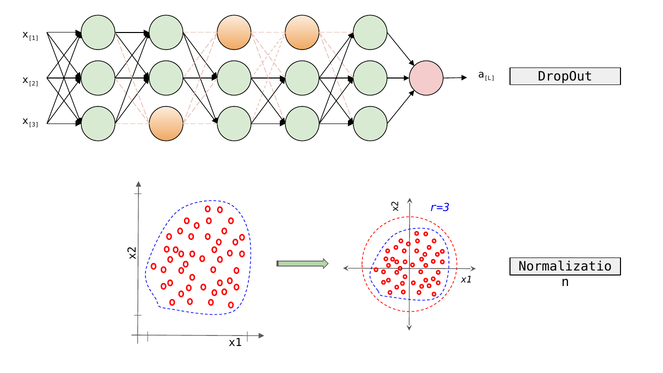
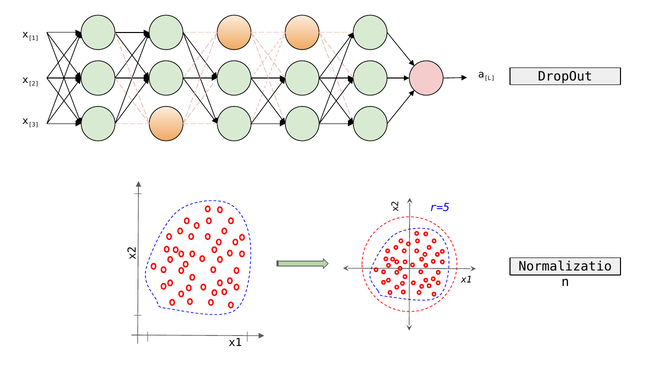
r=3: r=3 -> r=5
